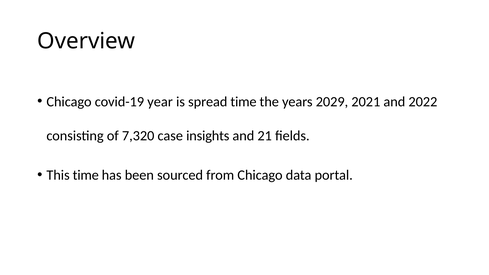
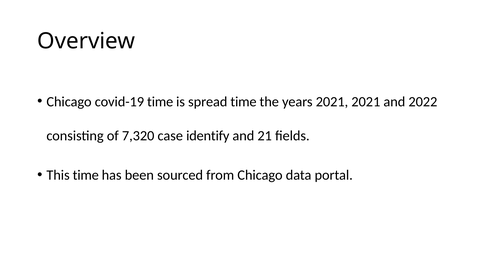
covid-19 year: year -> time
years 2029: 2029 -> 2021
insights: insights -> identify
